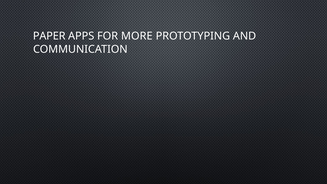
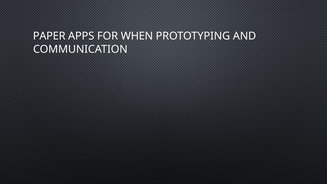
MORE: MORE -> WHEN
